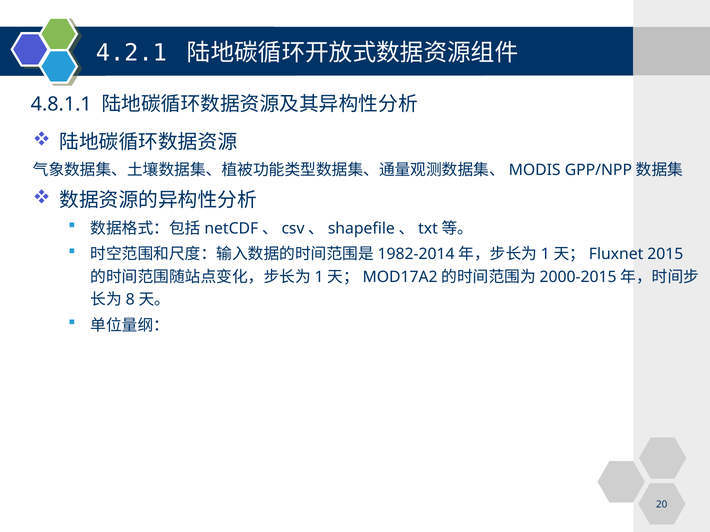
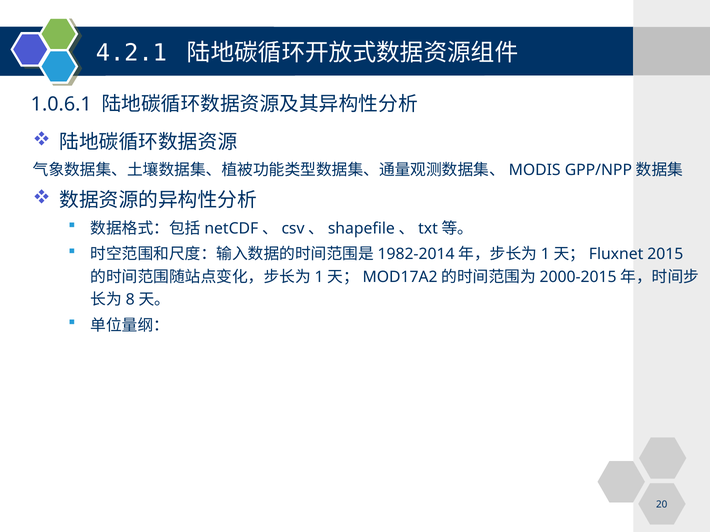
4.8.1.1: 4.8.1.1 -> 1.0.6.1
